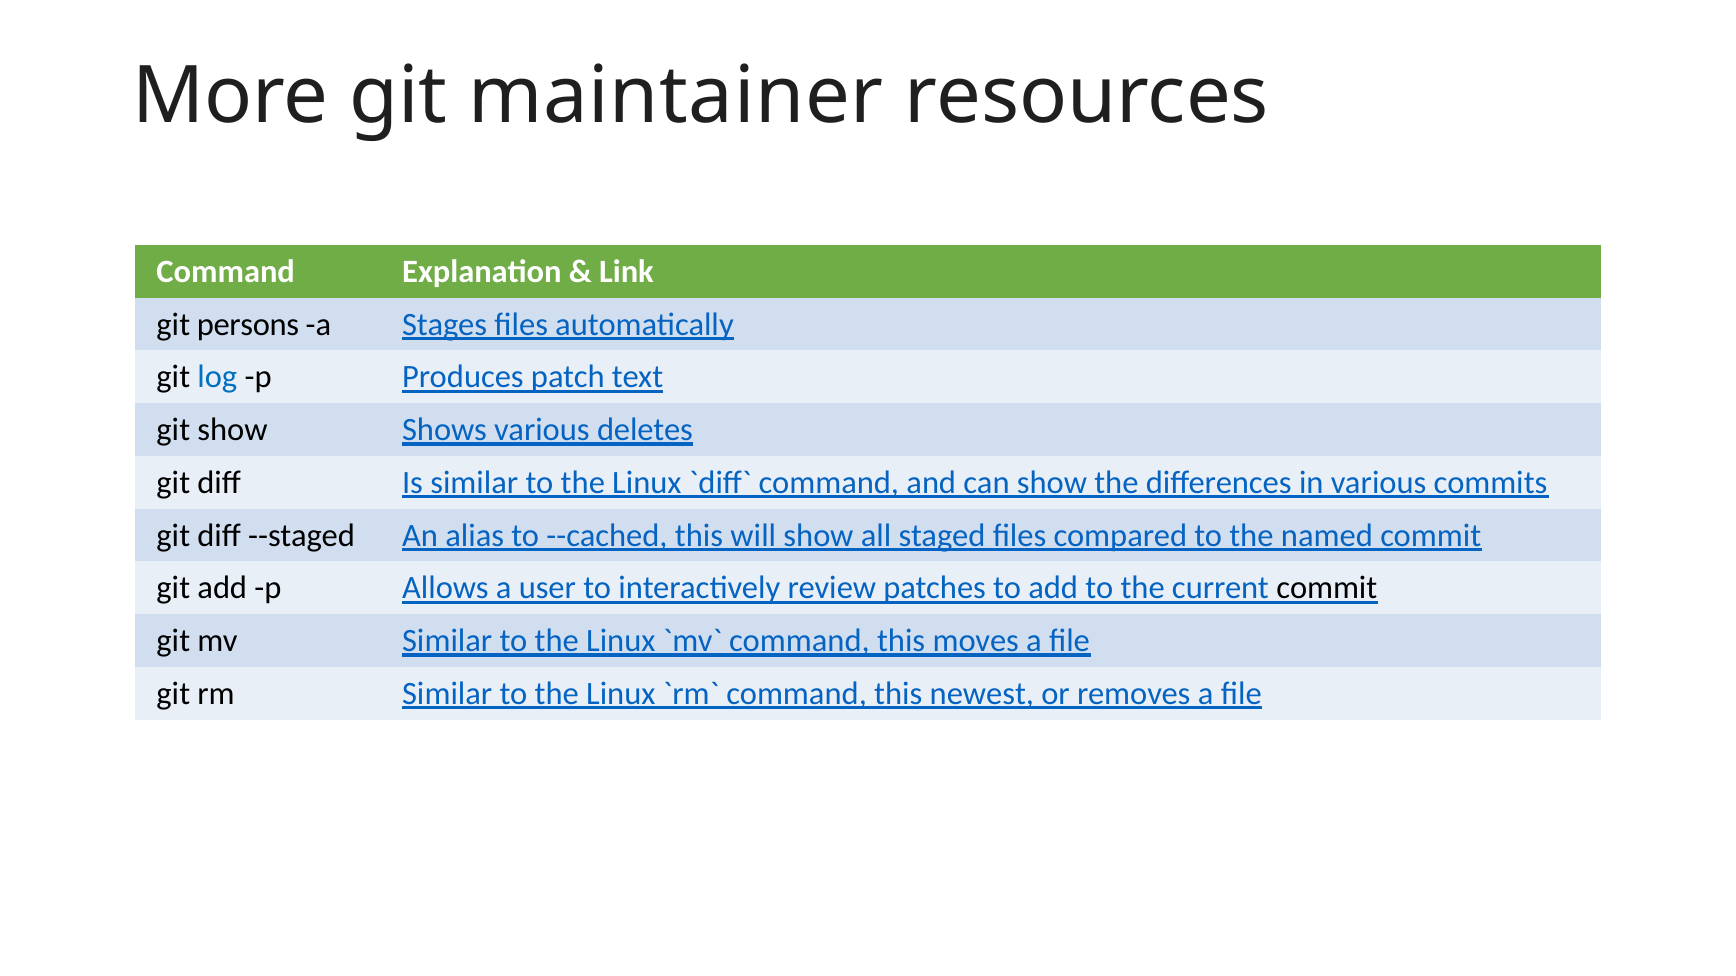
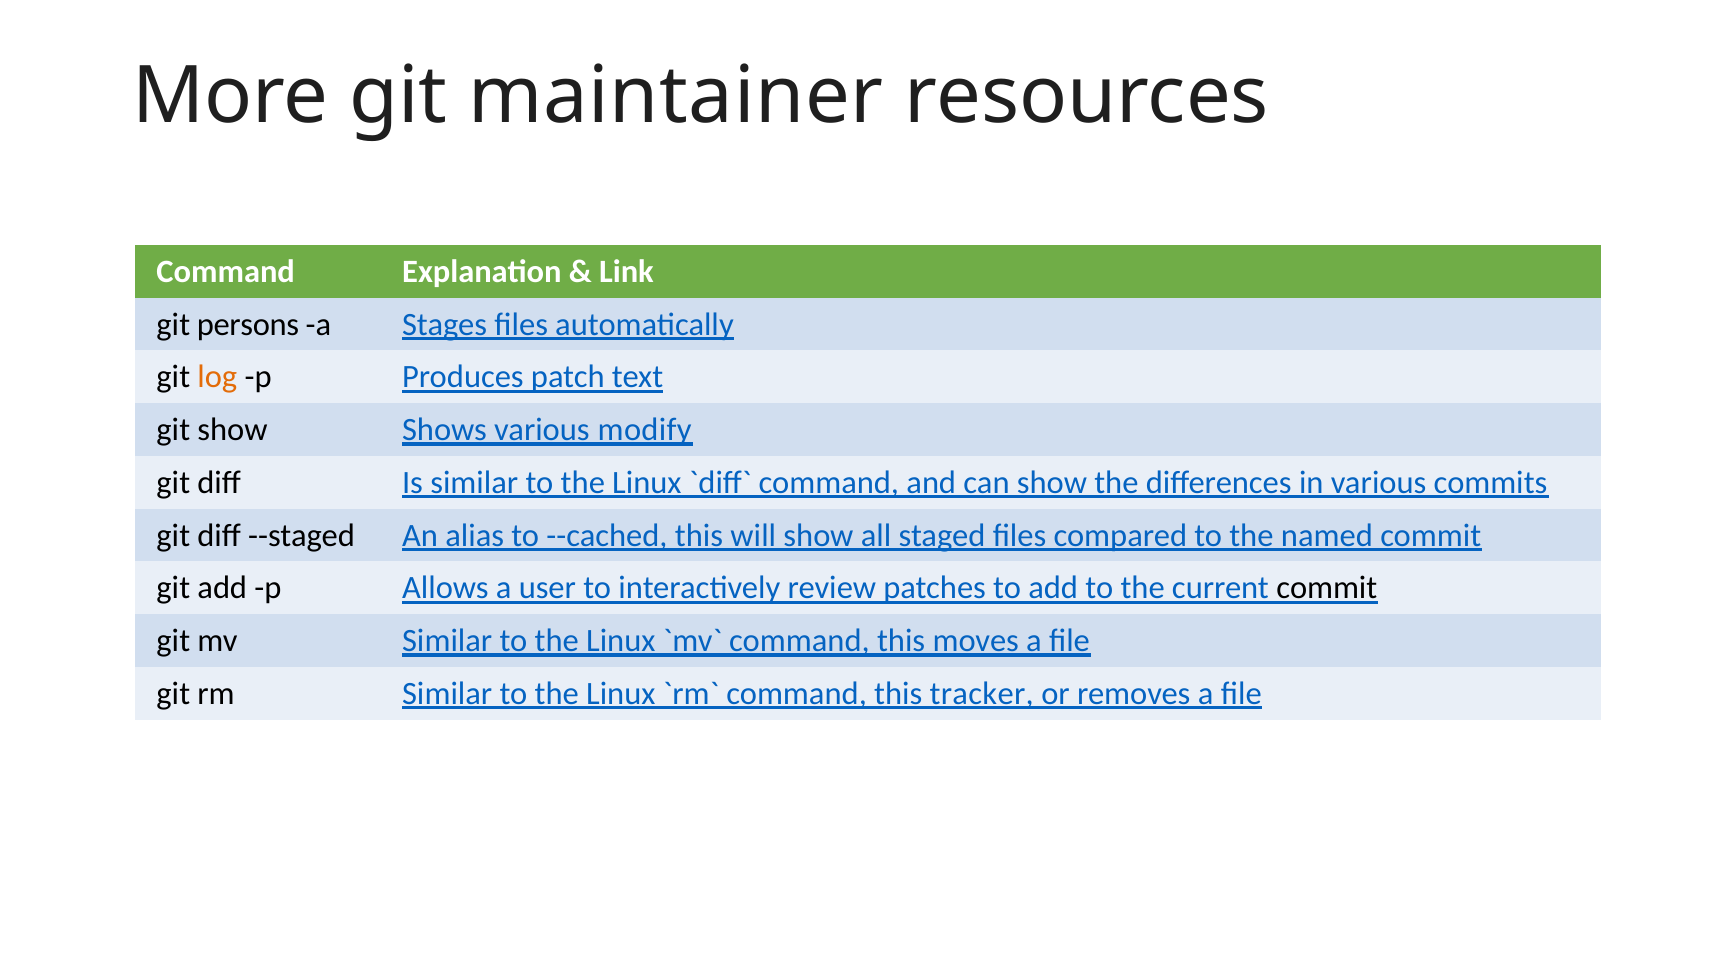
log colour: blue -> orange
deletes: deletes -> modify
newest: newest -> tracker
